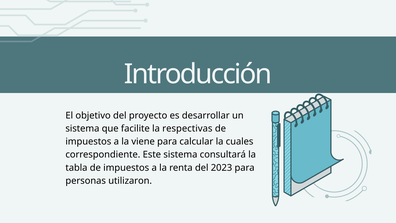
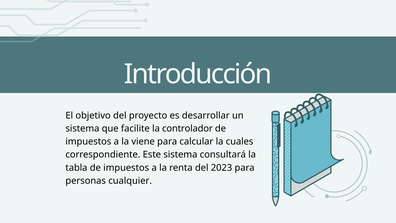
respectivas: respectivas -> controlador
utilizaron: utilizaron -> cualquier
